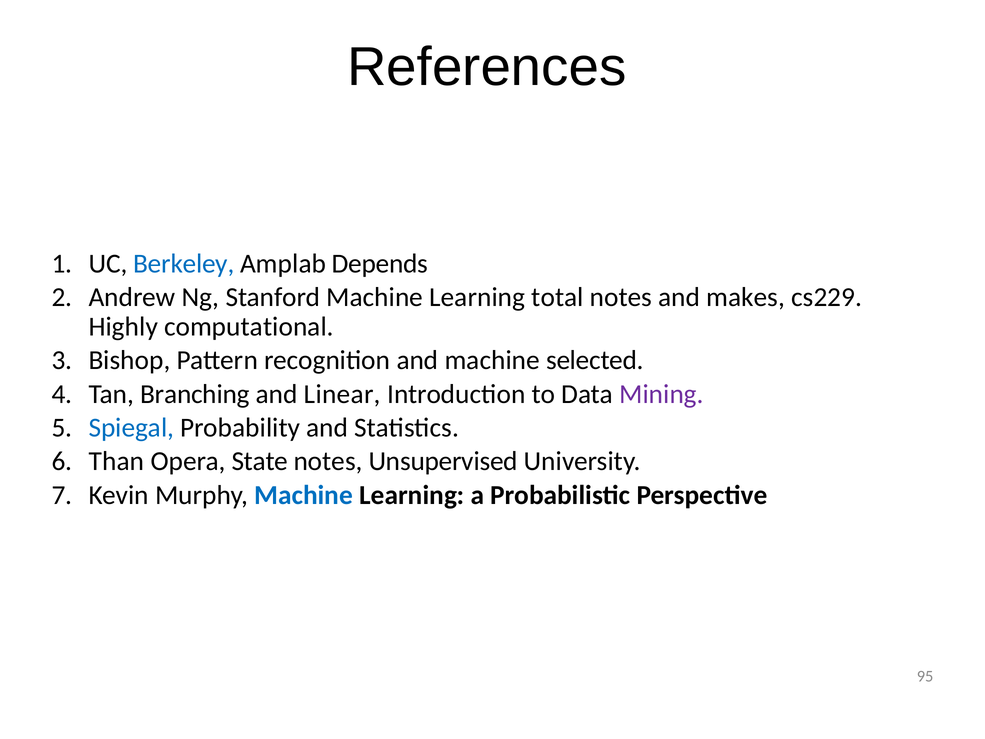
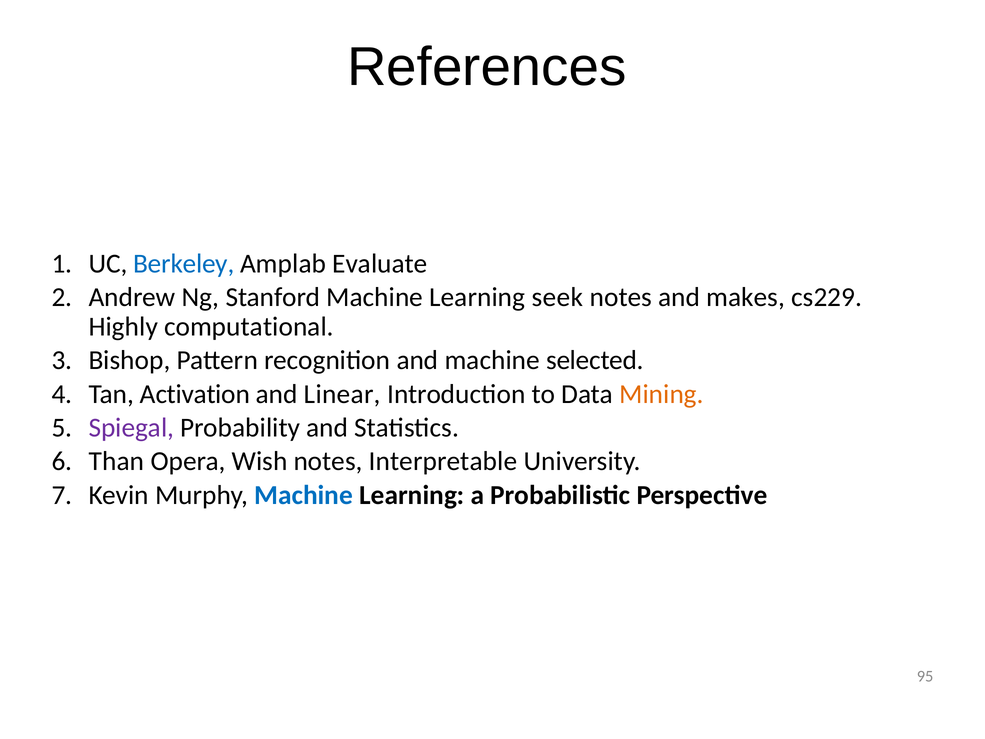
Depends: Depends -> Evaluate
total: total -> seek
Branching: Branching -> Activation
Mining colour: purple -> orange
Spiegal colour: blue -> purple
State: State -> Wish
Unsupervised: Unsupervised -> Interpretable
